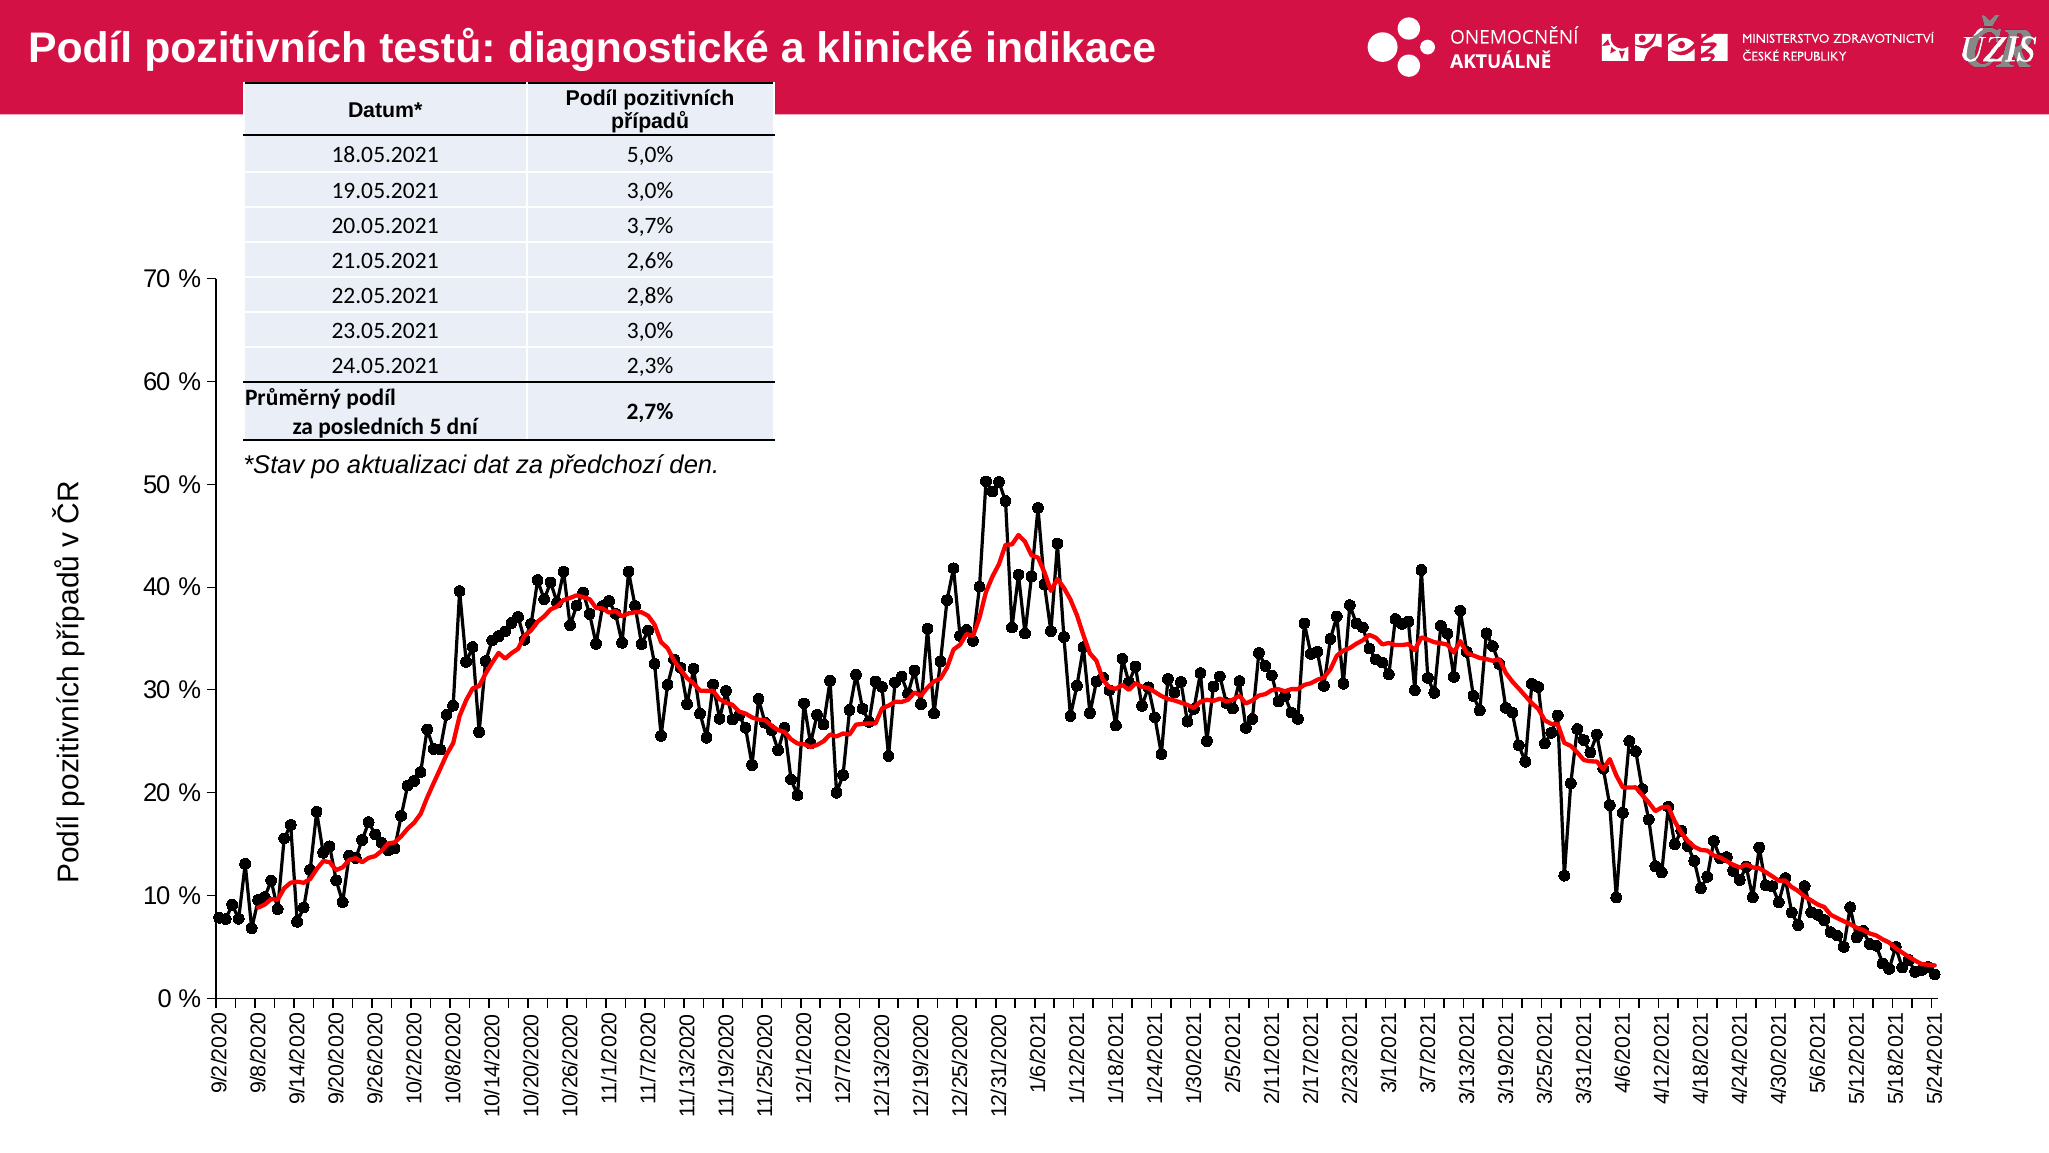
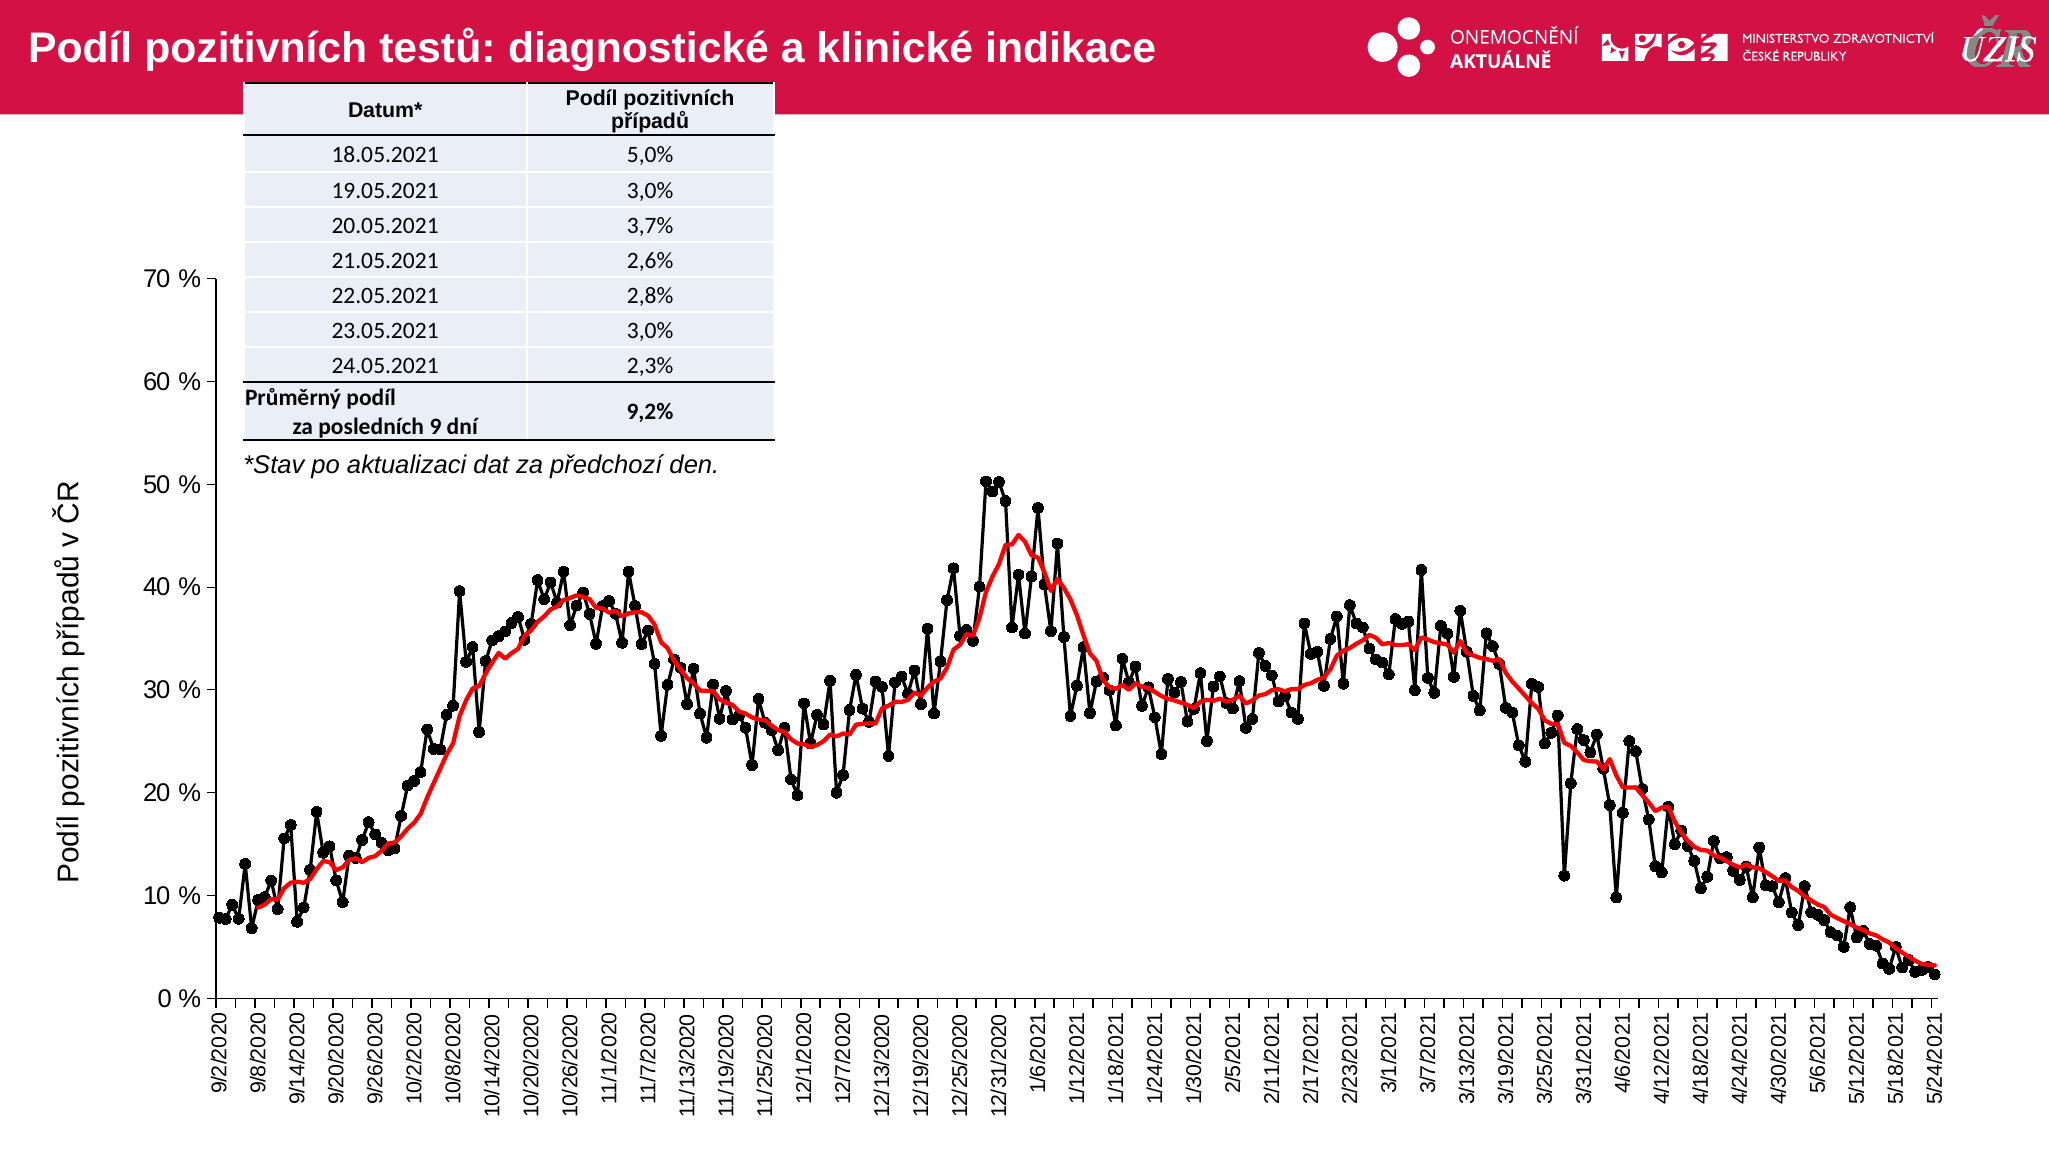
2,7%: 2,7% -> 9,2%
posledních 5: 5 -> 9
